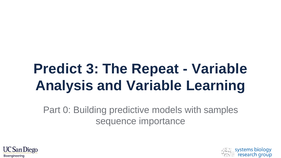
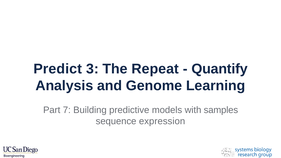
Variable at (219, 69): Variable -> Quantify
and Variable: Variable -> Genome
0: 0 -> 7
importance: importance -> expression
